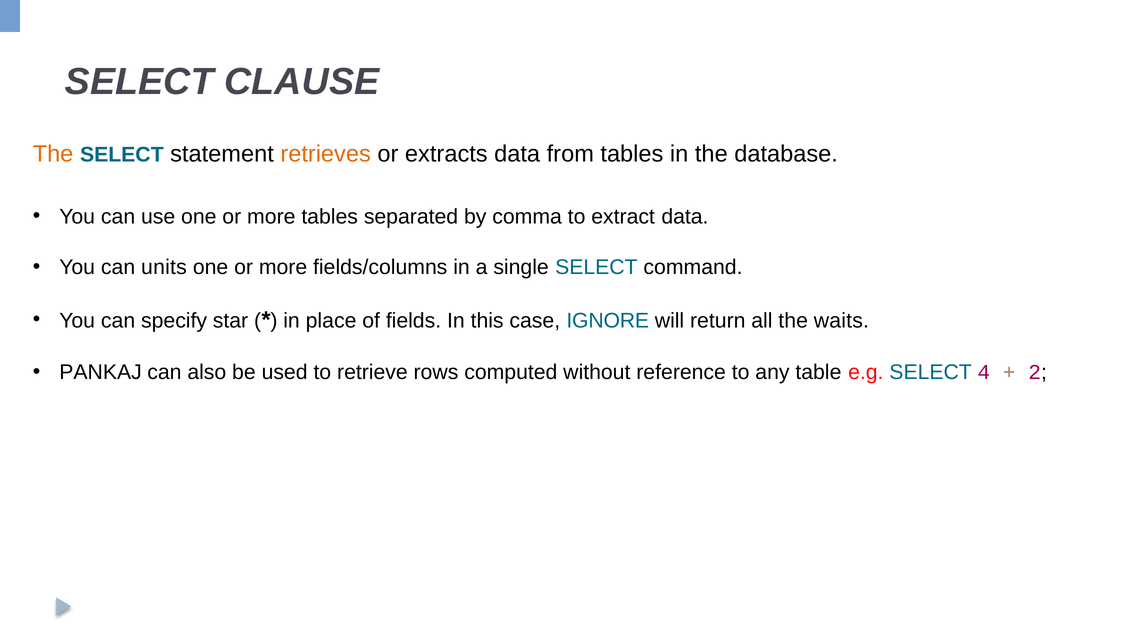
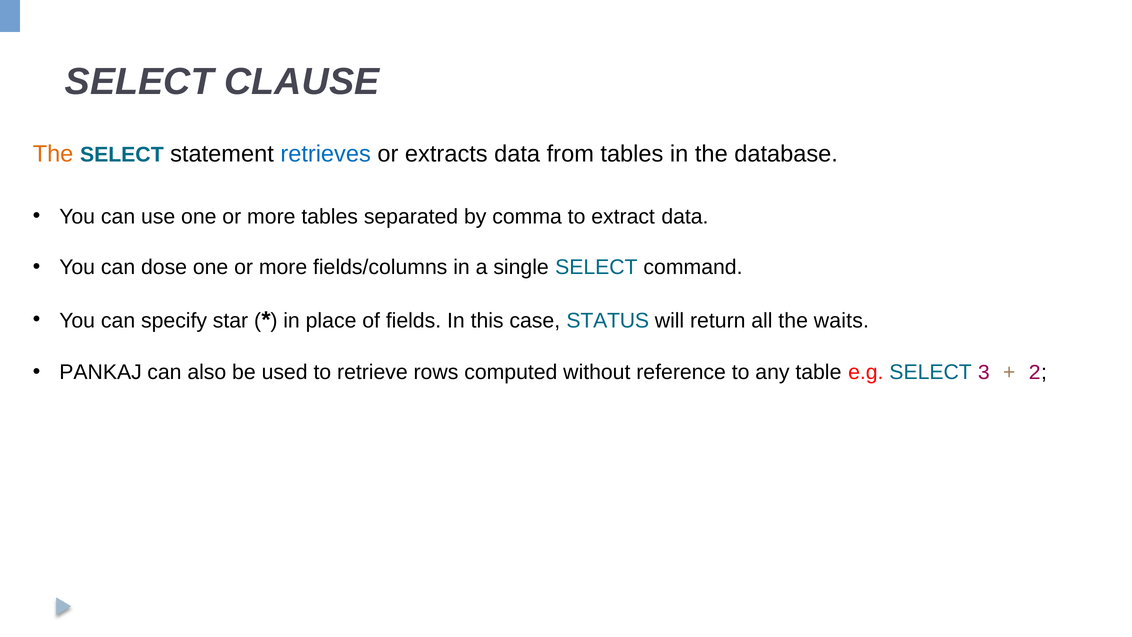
retrieves colour: orange -> blue
units: units -> dose
IGNORE: IGNORE -> STATUS
4: 4 -> 3
